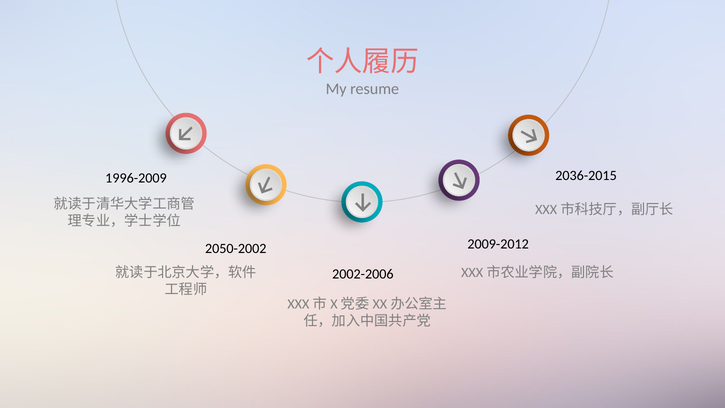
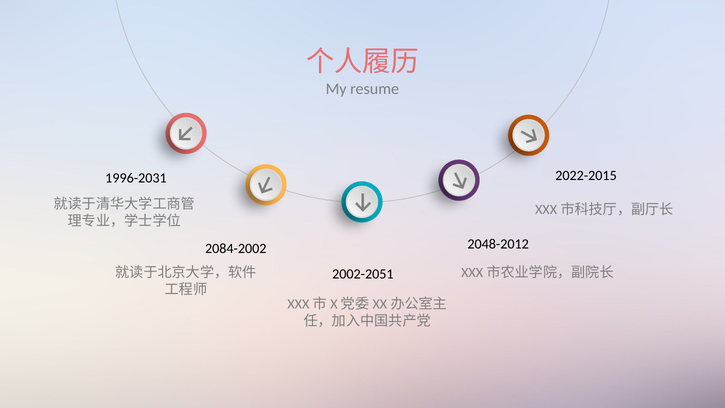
2036-2015: 2036-2015 -> 2022-2015
1996-2009: 1996-2009 -> 1996-2031
2009-2012: 2009-2012 -> 2048-2012
2050-2002: 2050-2002 -> 2084-2002
2002-2006: 2002-2006 -> 2002-2051
